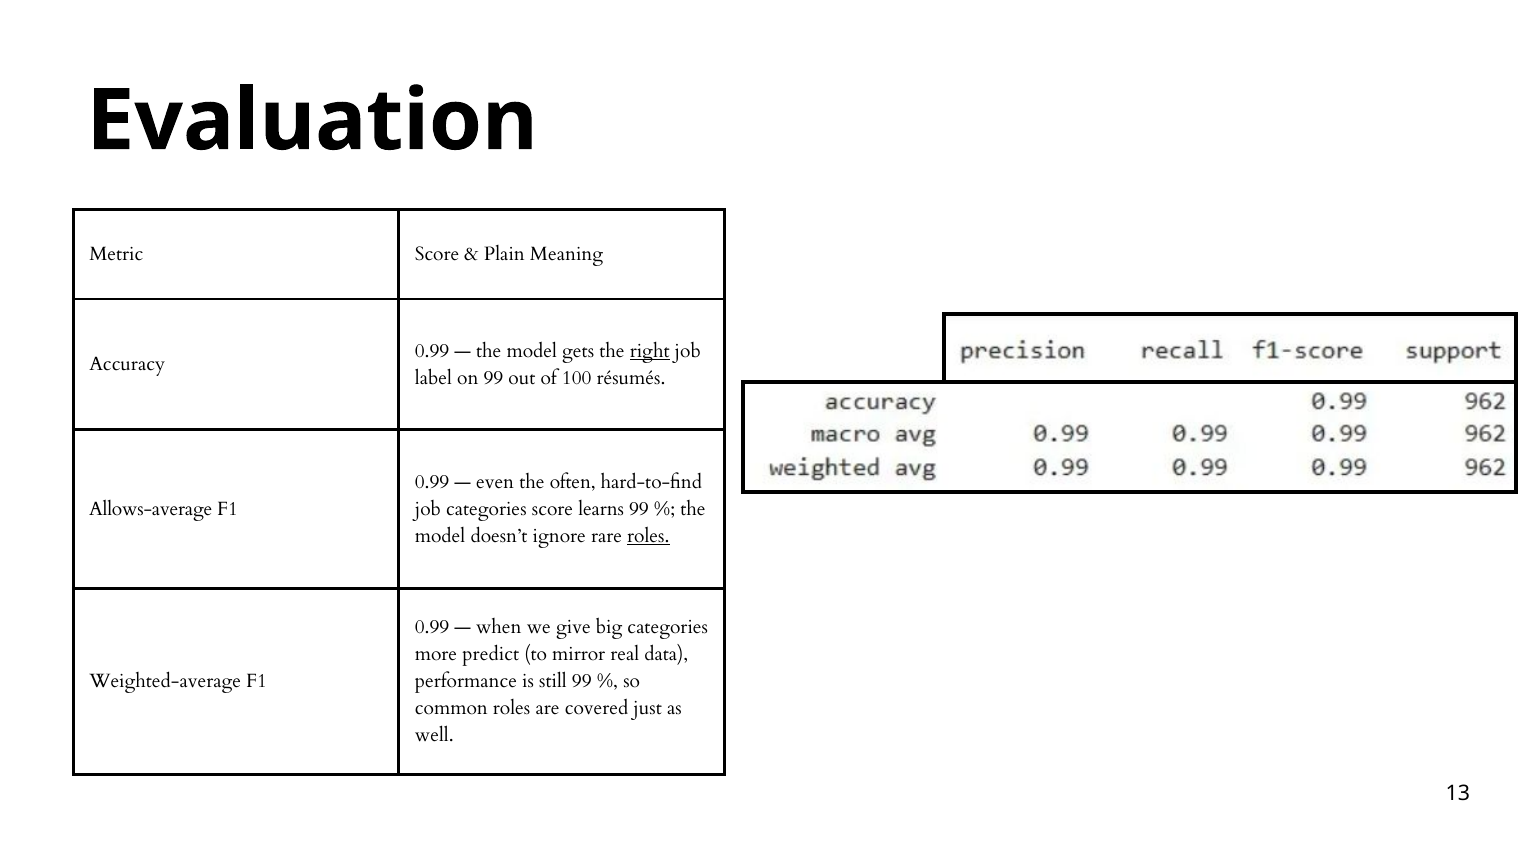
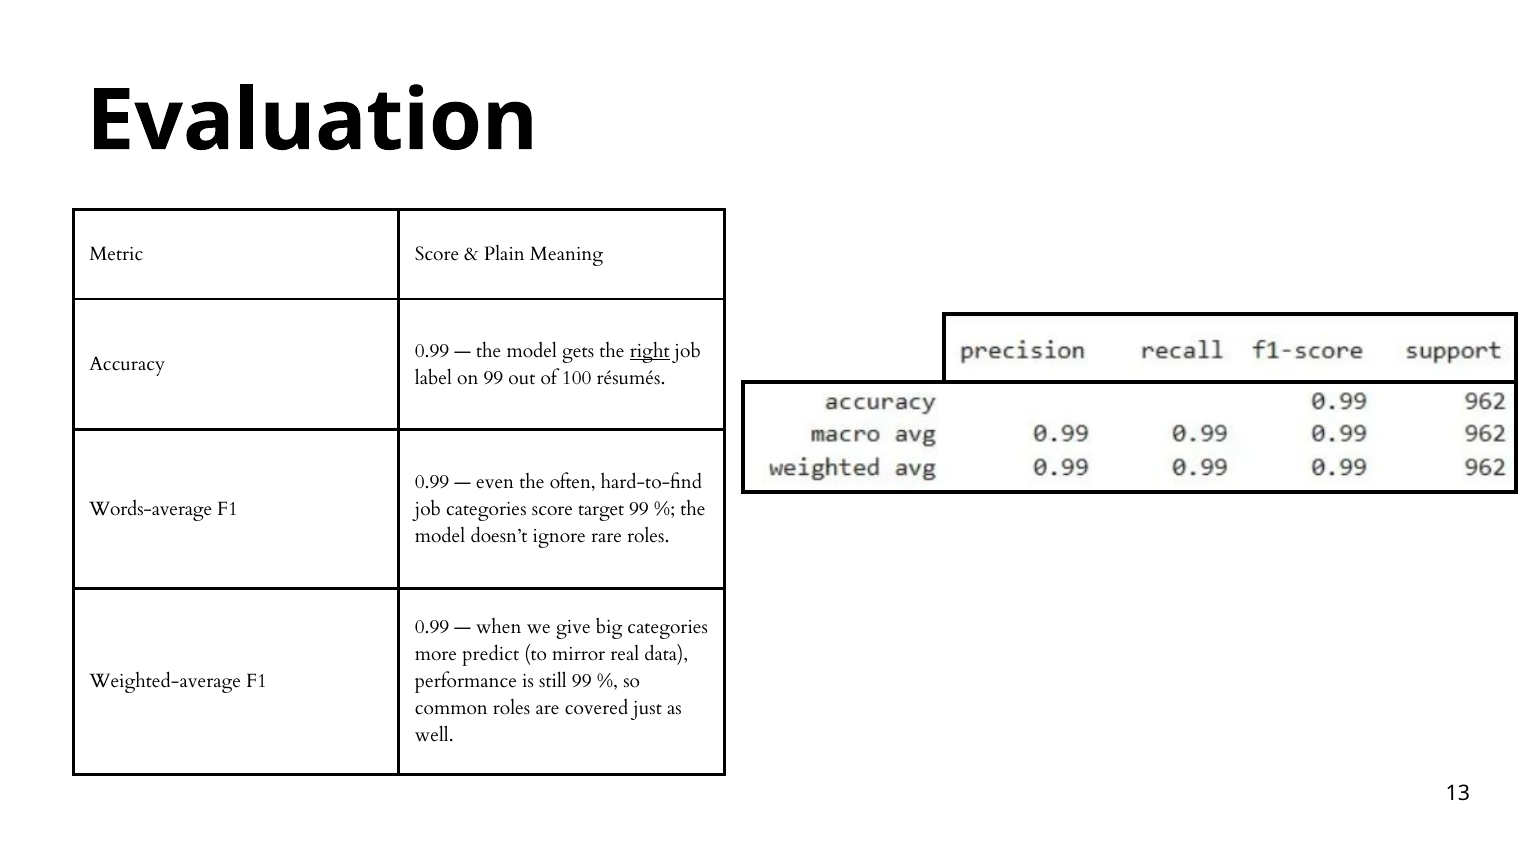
Allows-average: Allows-average -> Words-average
learns: learns -> target
roles at (648, 536) underline: present -> none
